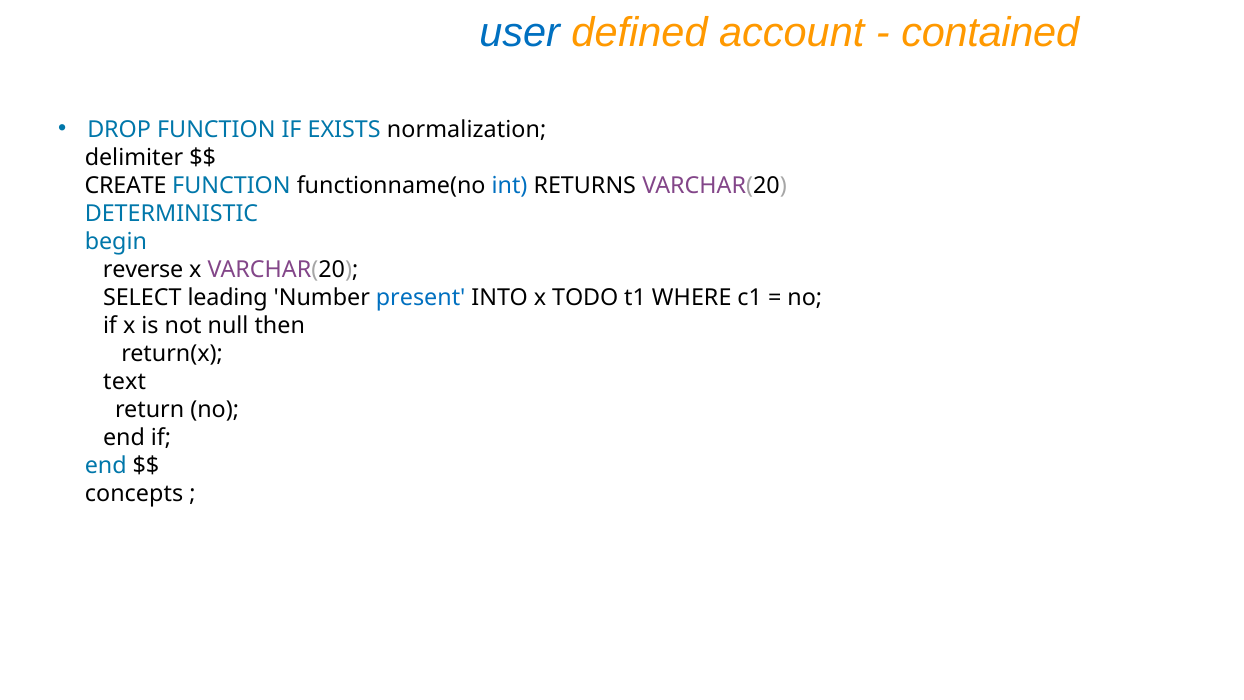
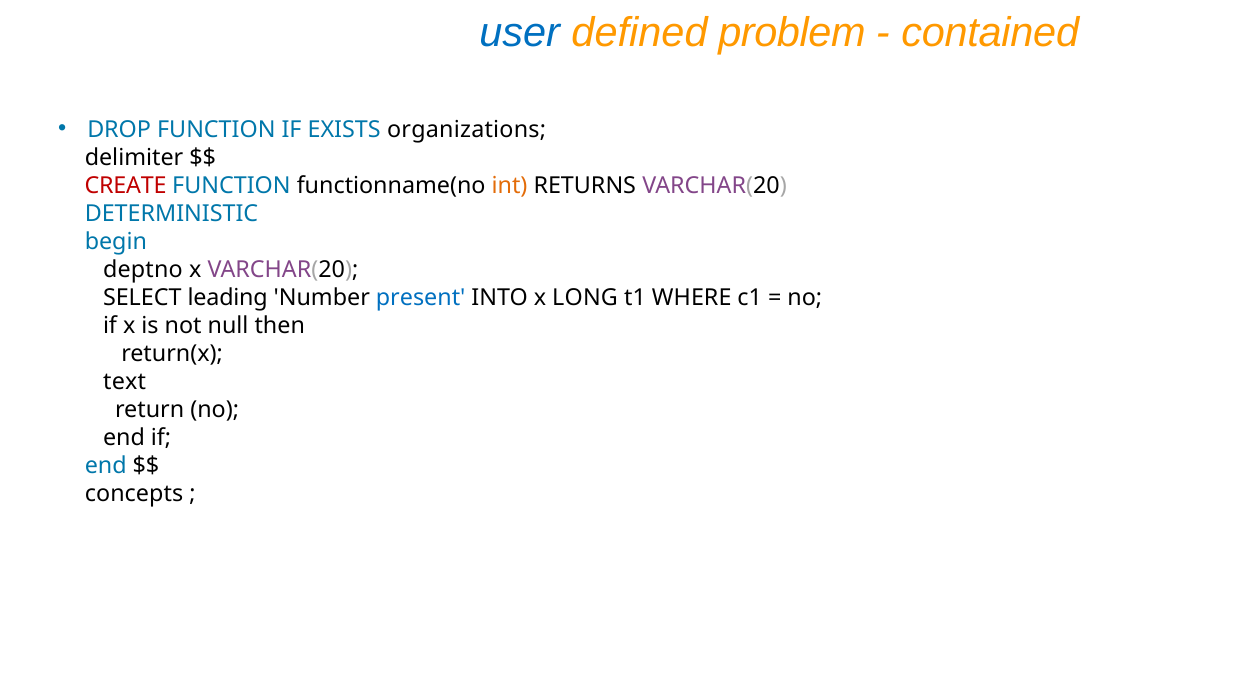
account: account -> problem
normalization: normalization -> organizations
CREATE colour: black -> red
int colour: blue -> orange
reverse: reverse -> deptno
TODO: TODO -> LONG
